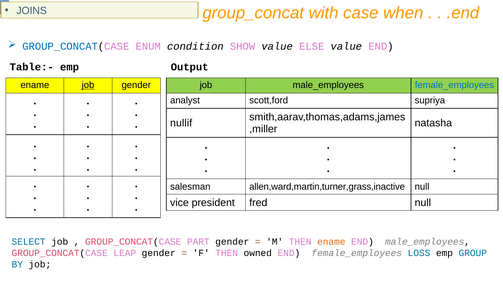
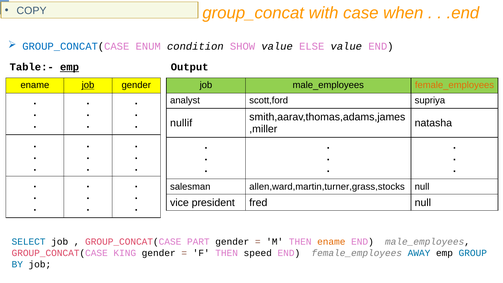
JOINS: JOINS -> COPY
emp at (70, 67) underline: none -> present
female_employees at (454, 85) colour: blue -> orange
allen,ward,martin,turner,grass,inactive: allen,ward,martin,turner,grass,inactive -> allen,ward,martin,turner,grass,stocks
LEAP: LEAP -> KING
owned: owned -> speed
LOSS: LOSS -> AWAY
